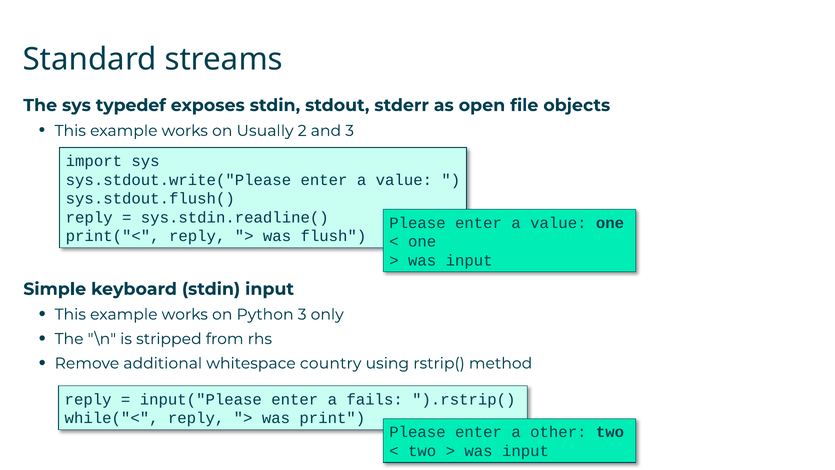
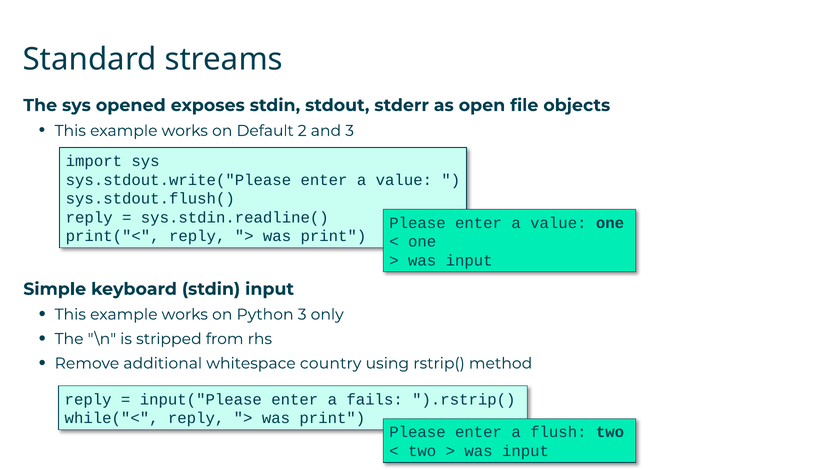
typedef: typedef -> opened
Usually: Usually -> Default
flush at (333, 236): flush -> print
other: other -> flush
